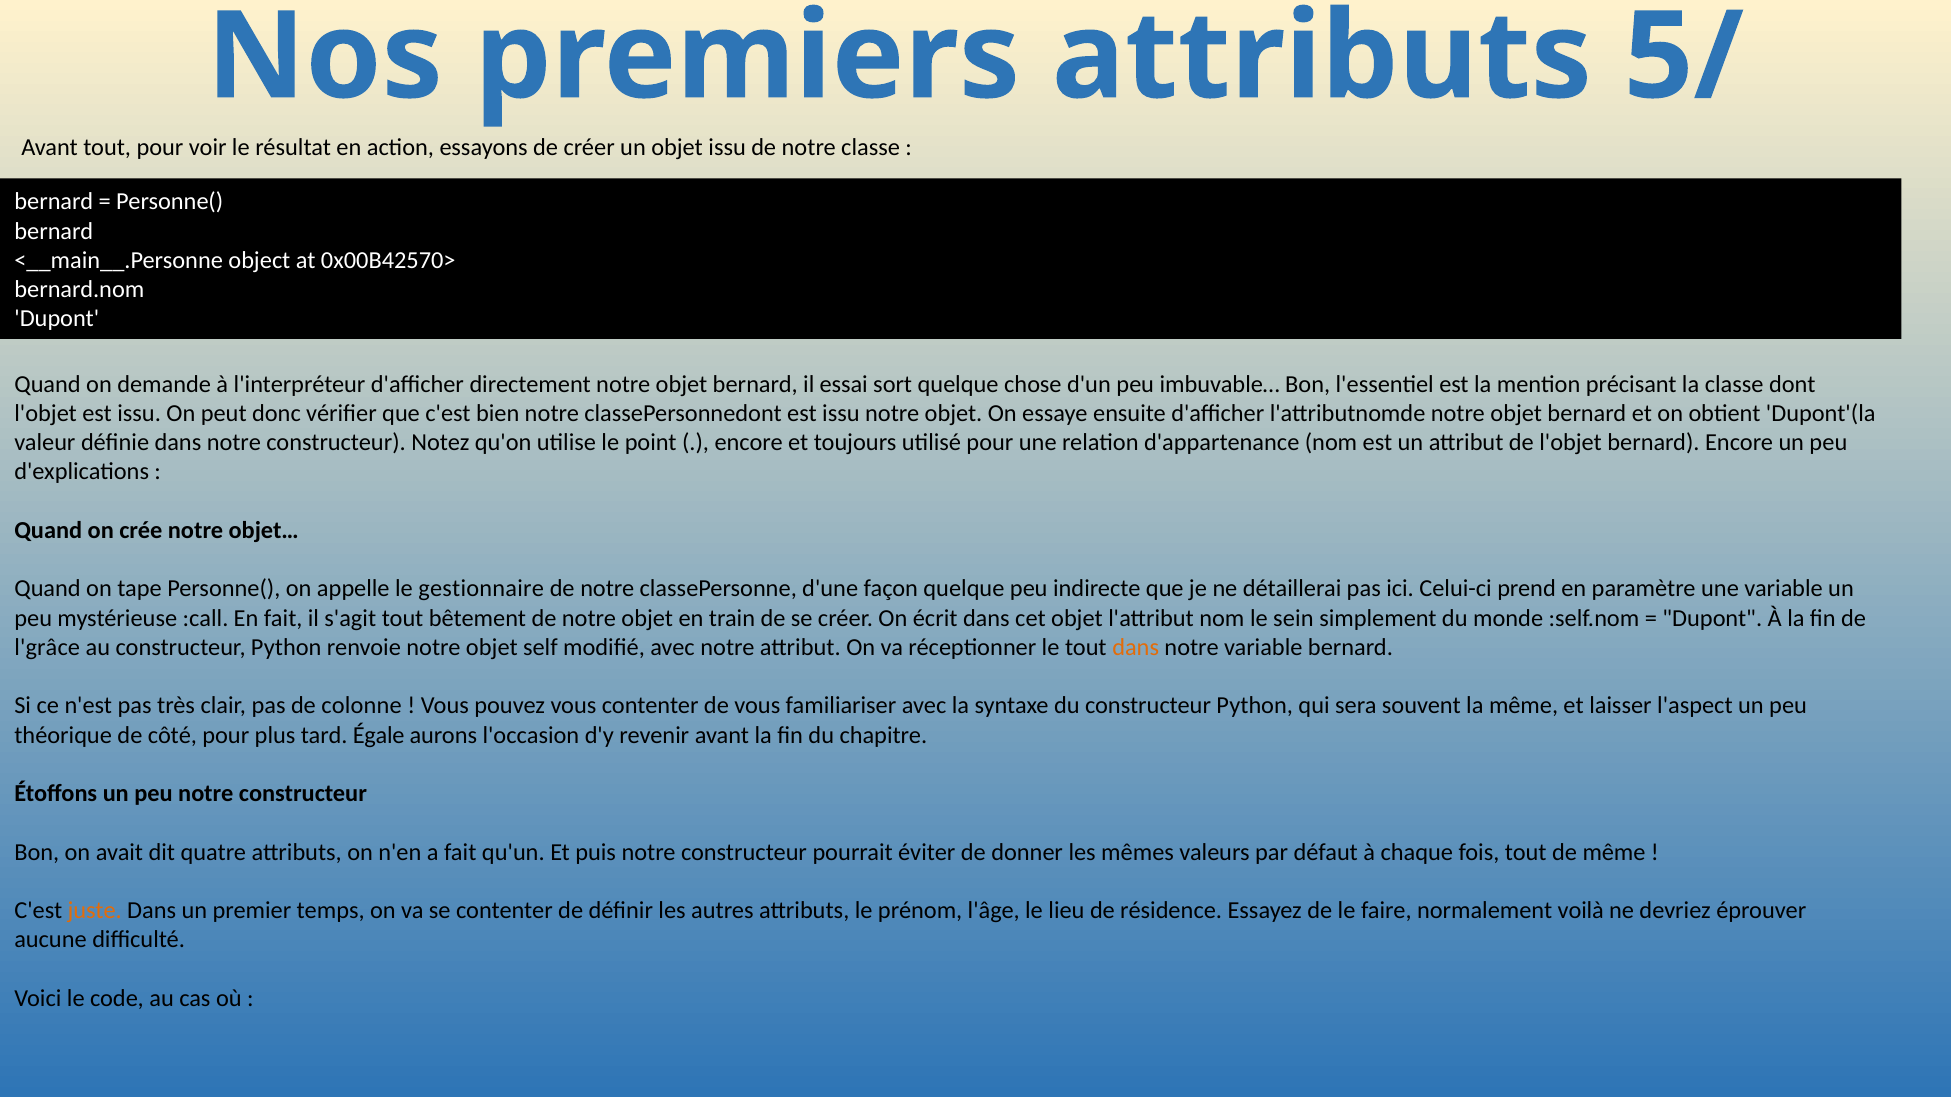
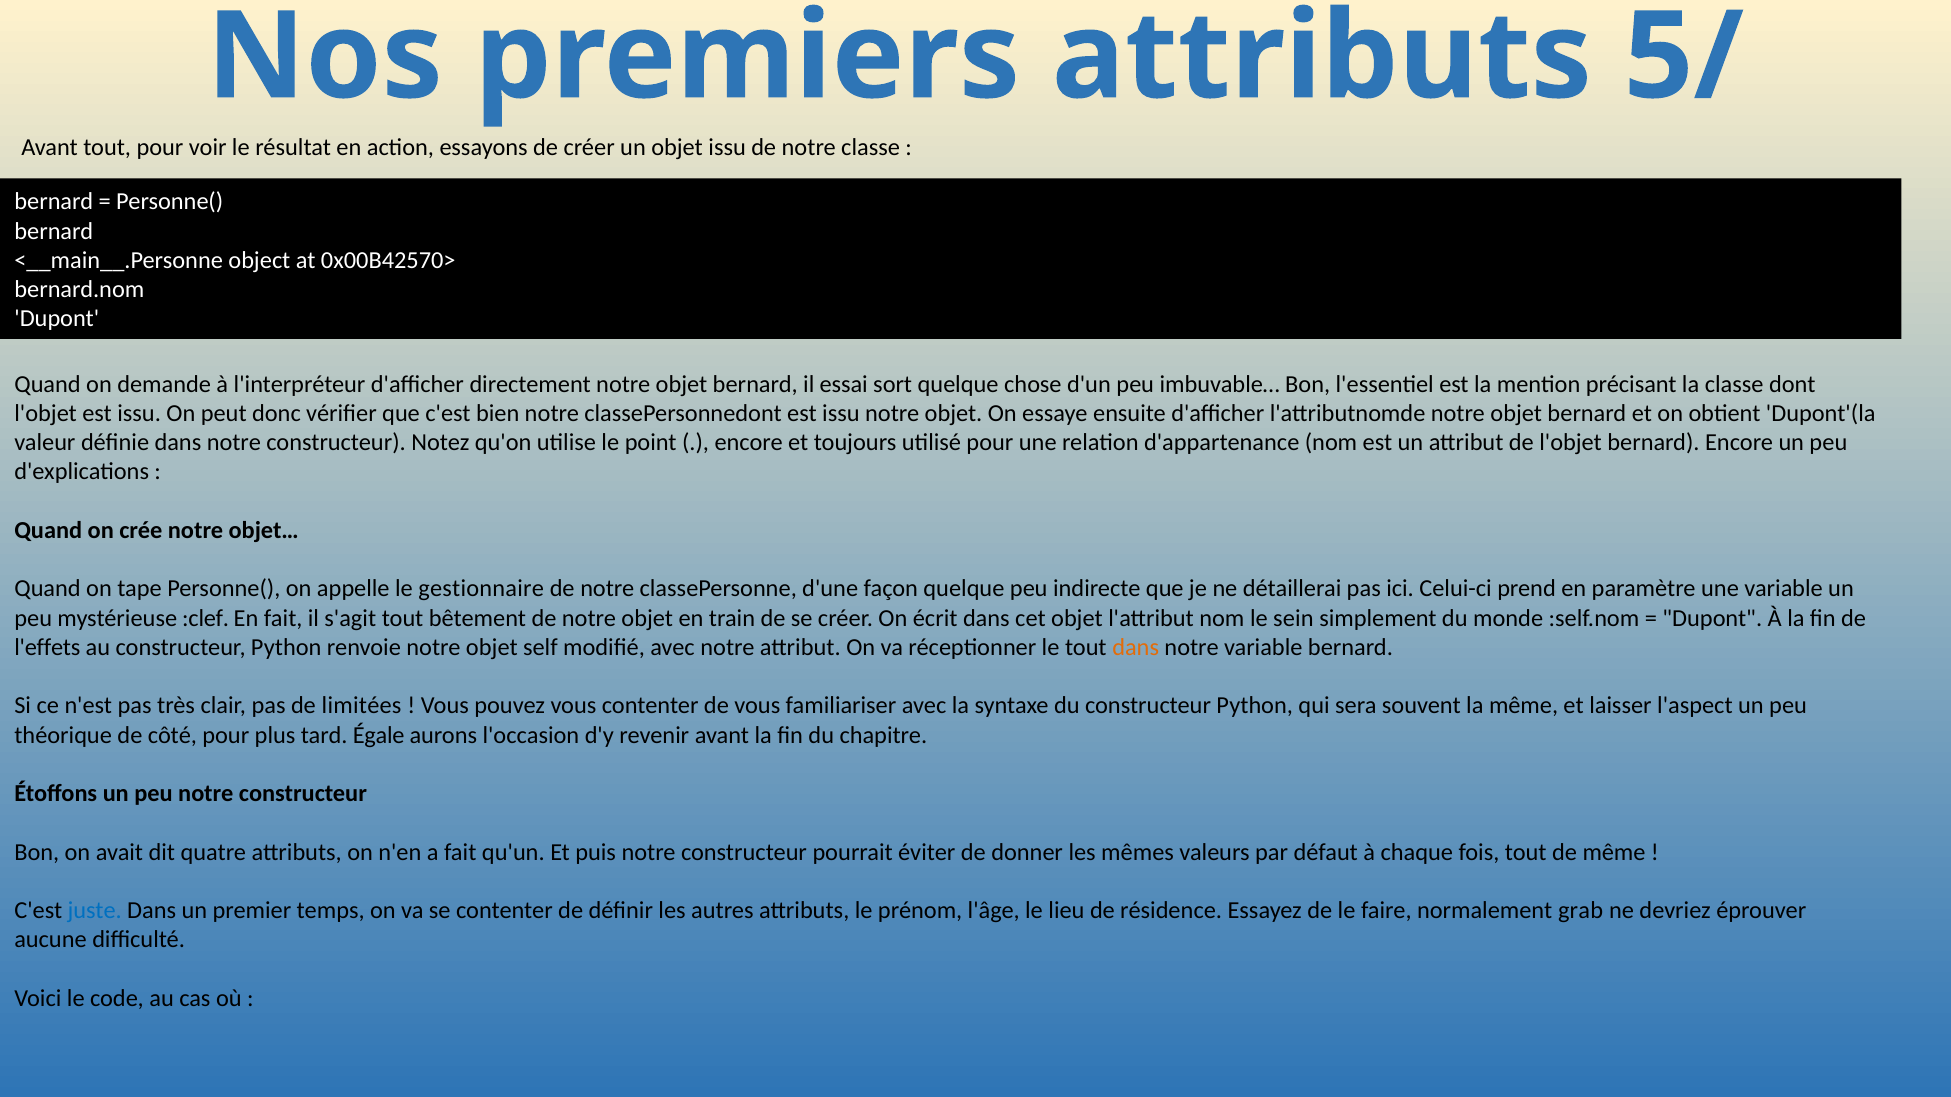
:call: :call -> :clef
l'grâce: l'grâce -> l'effets
colonne: colonne -> limitées
juste colour: orange -> blue
voilà: voilà -> grab
